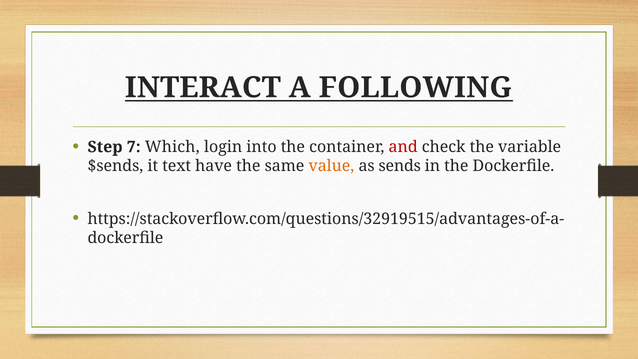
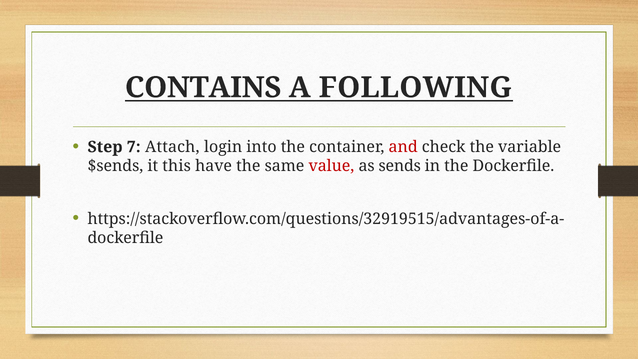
INTERACT: INTERACT -> CONTAINS
Which: Which -> Attach
text: text -> this
value colour: orange -> red
